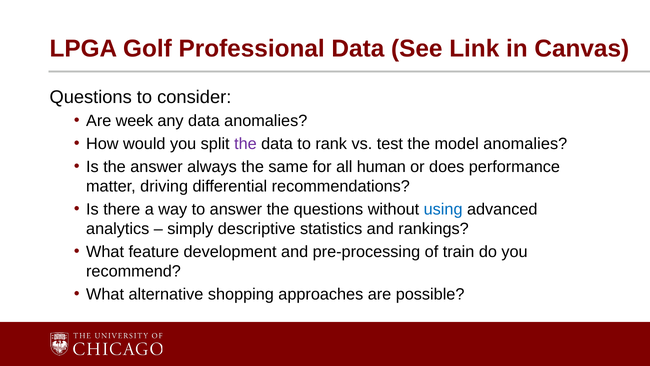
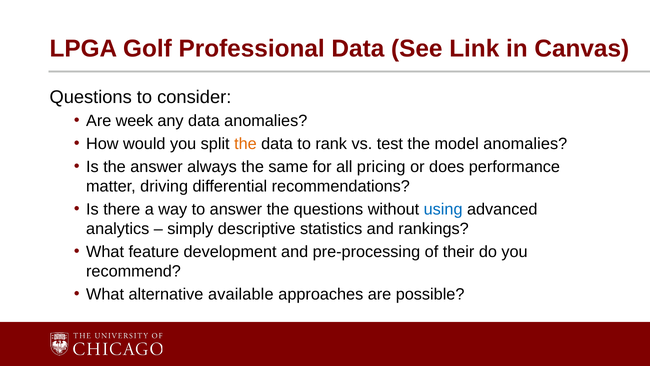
the at (245, 144) colour: purple -> orange
human: human -> pricing
train: train -> their
shopping: shopping -> available
